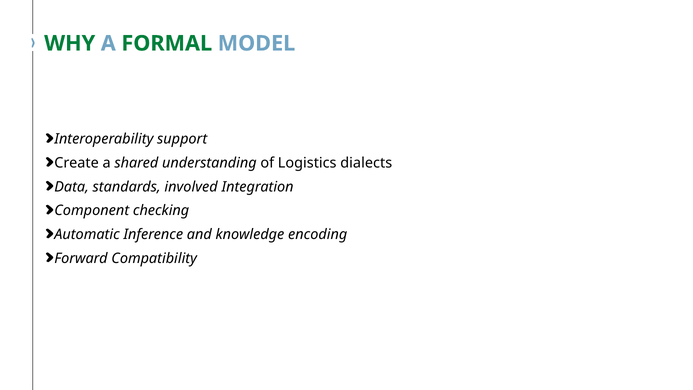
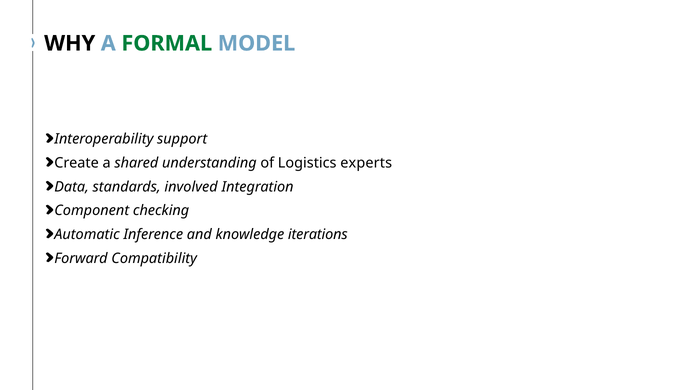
WHY colour: green -> black
dialects: dialects -> experts
encoding: encoding -> iterations
